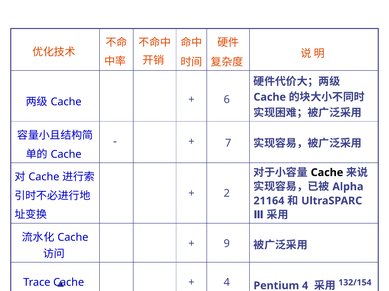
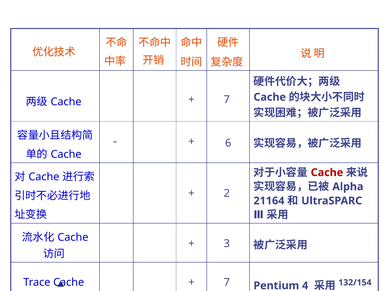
6 at (227, 100): 6 -> 7
7: 7 -> 6
Cache at (327, 173) colour: black -> red
9: 9 -> 3
4 at (227, 283): 4 -> 7
